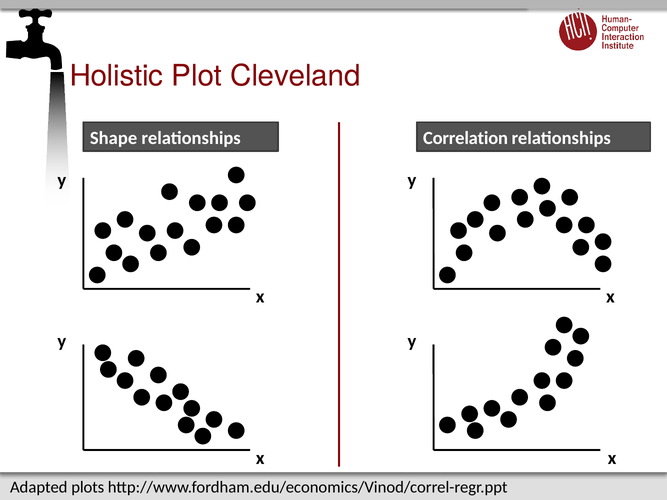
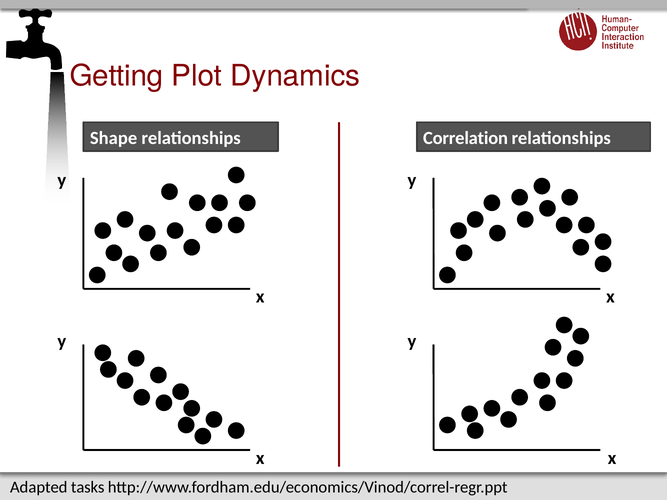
Holistic: Holistic -> Getting
Cleveland: Cleveland -> Dynamics
plots: plots -> tasks
